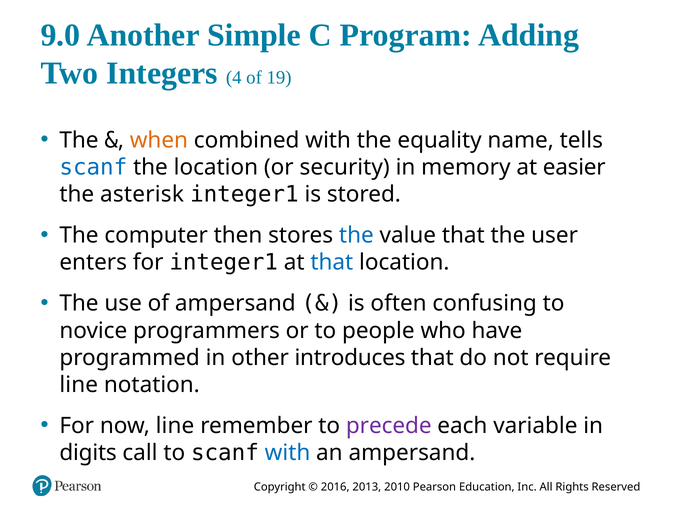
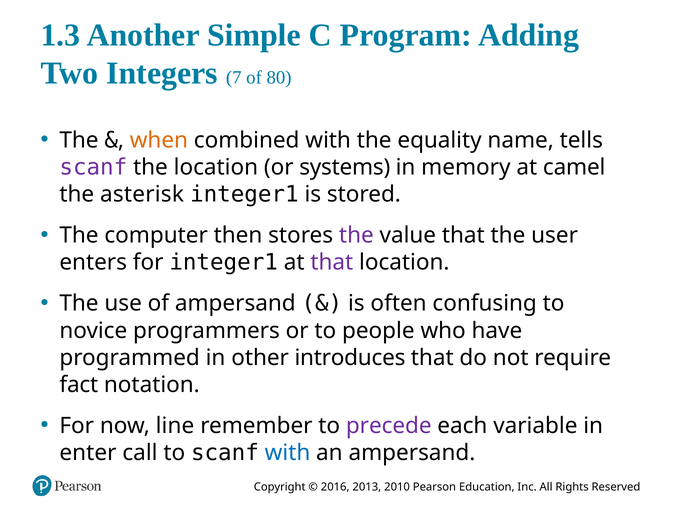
9.0: 9.0 -> 1.3
4: 4 -> 7
19: 19 -> 80
scanf at (93, 167) colour: blue -> purple
security: security -> systems
easier: easier -> camel
the at (356, 235) colour: blue -> purple
that at (332, 262) colour: blue -> purple
line at (79, 385): line -> fact
digits: digits -> enter
